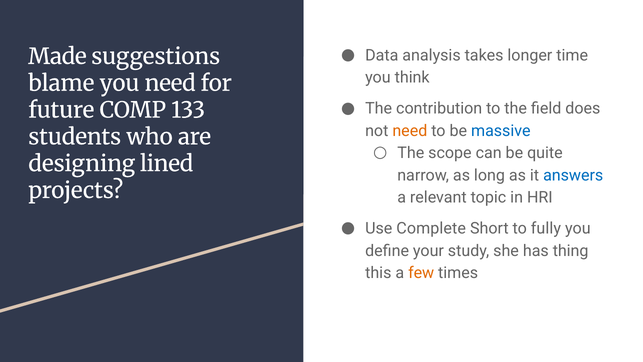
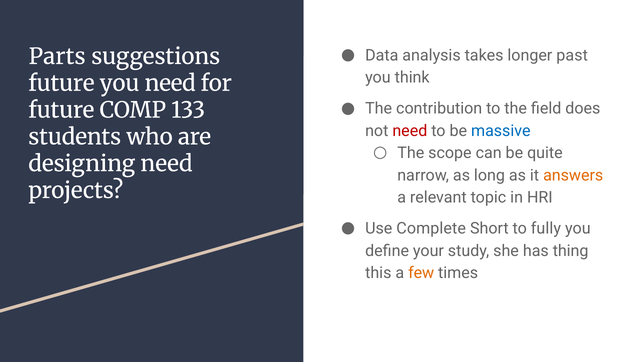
time: time -> past
Made: Made -> Parts
blame at (61, 83): blame -> future
need at (410, 131) colour: orange -> red
designing lined: lined -> need
answers colour: blue -> orange
